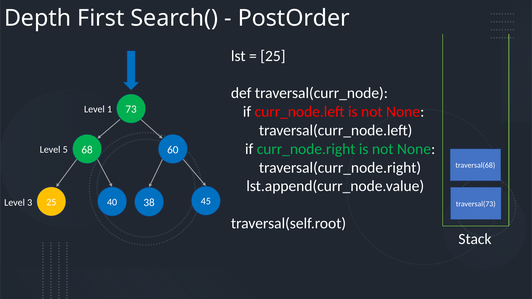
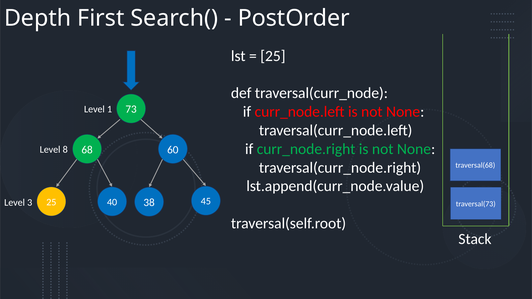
5: 5 -> 8
